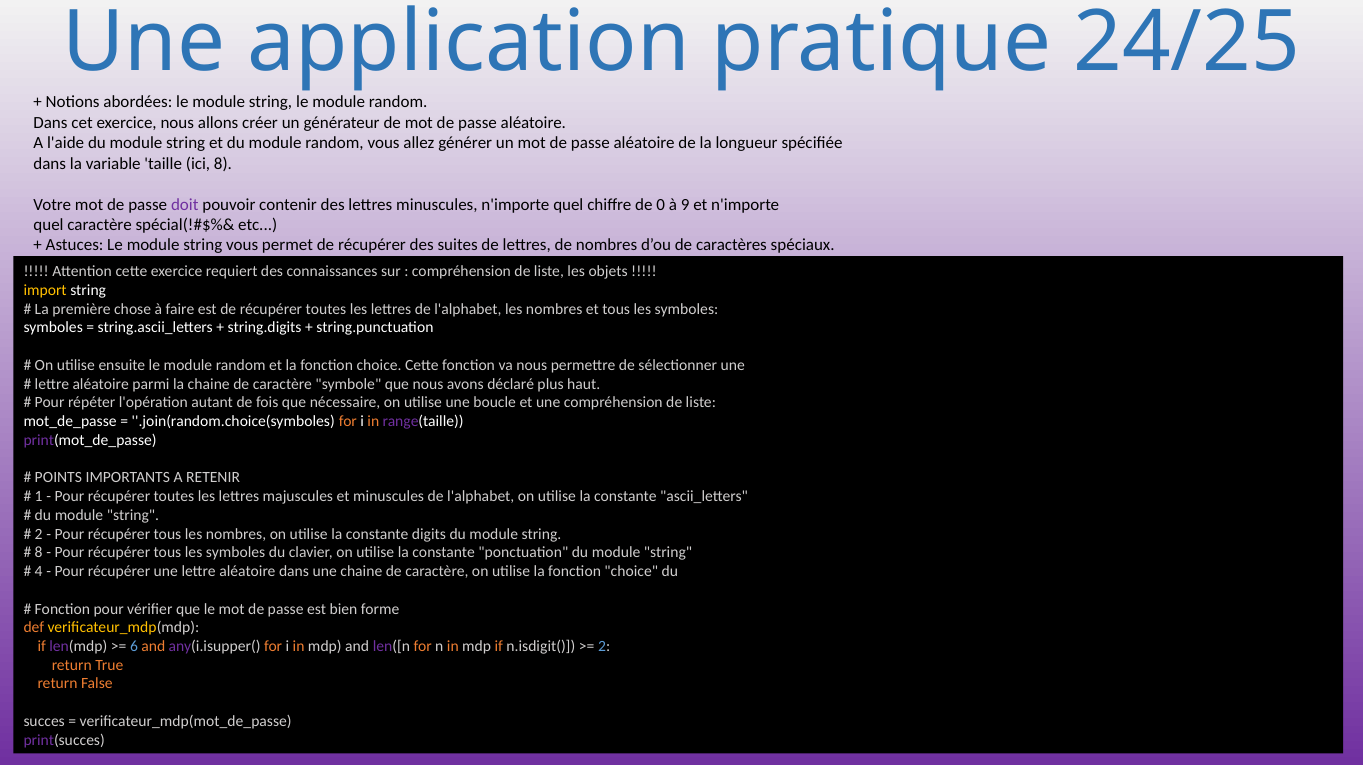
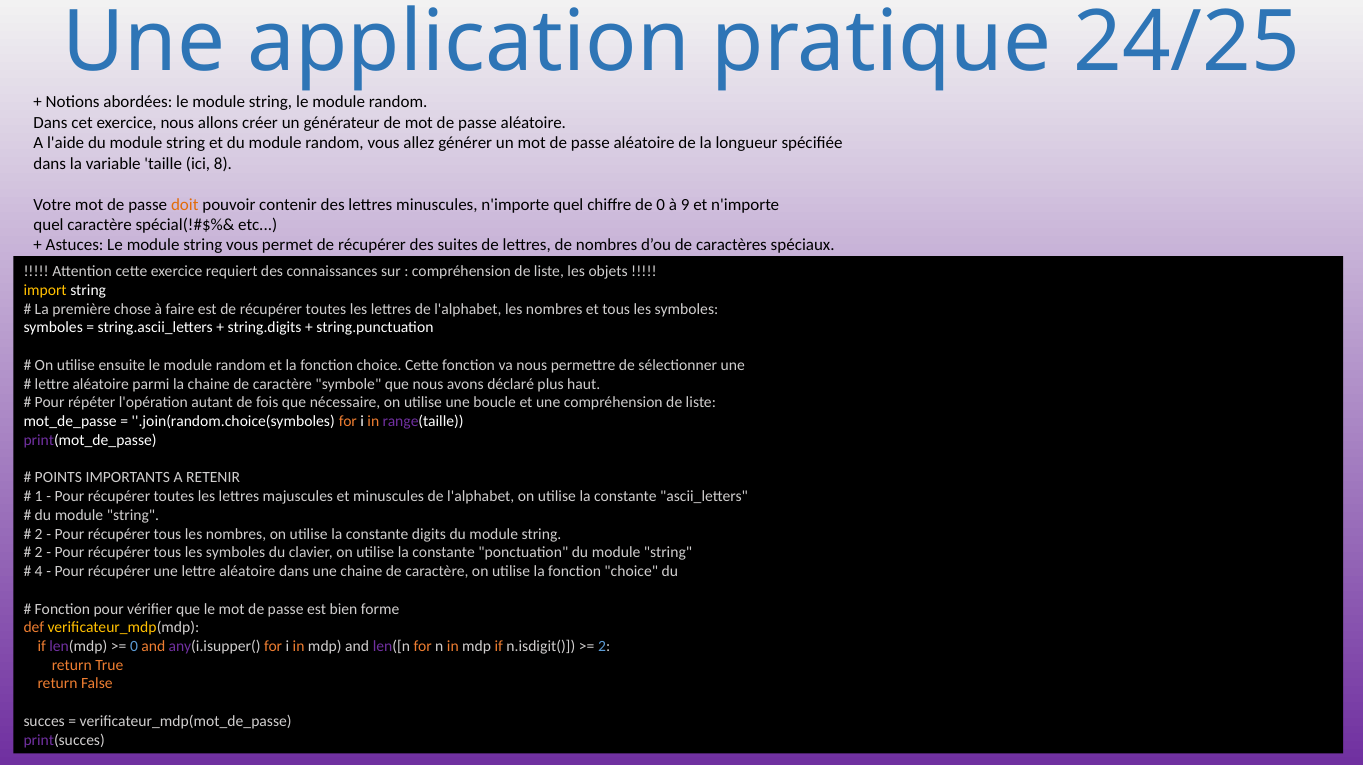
doit colour: purple -> orange
8 at (39, 553): 8 -> 2
6 at (134, 647): 6 -> 0
